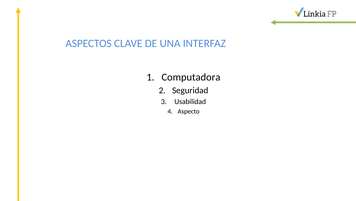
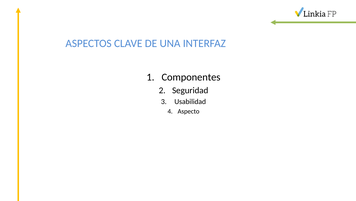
Computadora: Computadora -> Componentes
